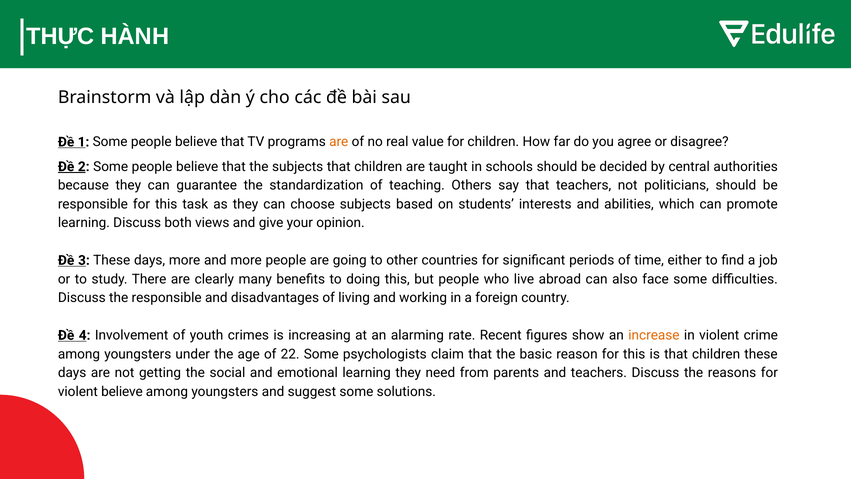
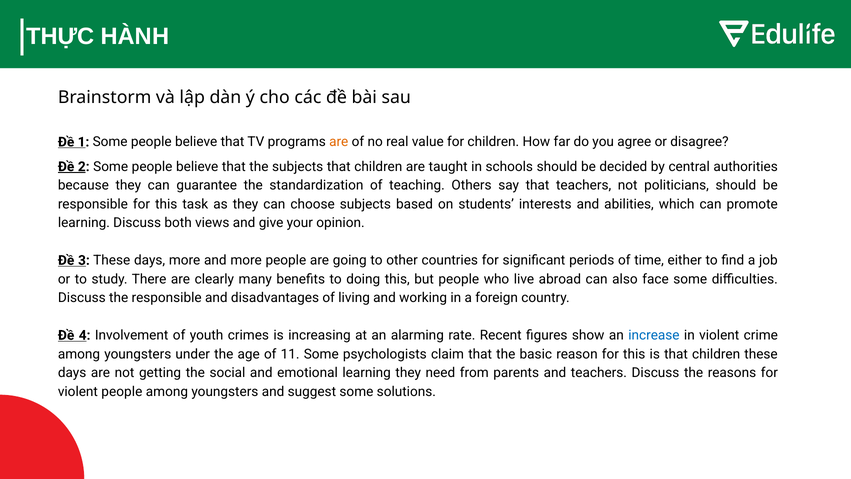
increase colour: orange -> blue
22: 22 -> 11
violent believe: believe -> people
